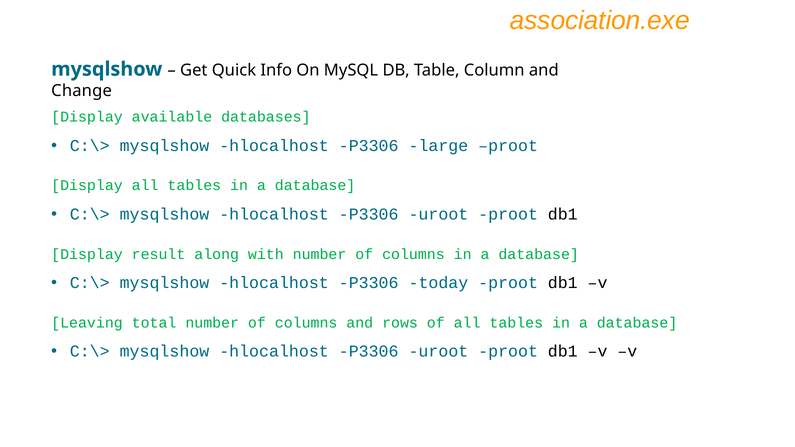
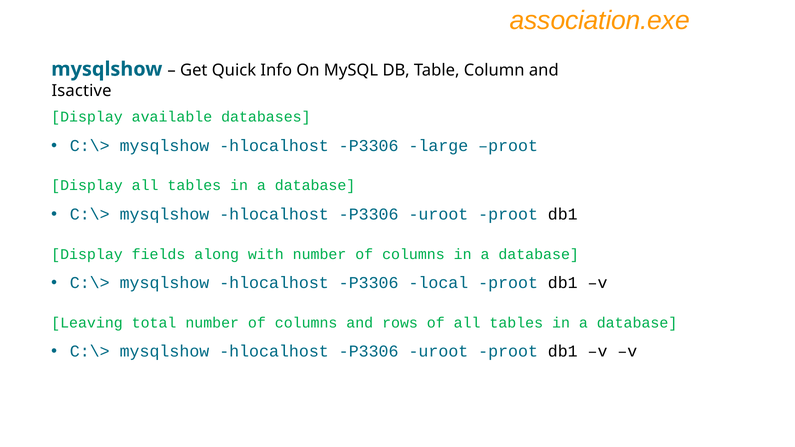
Change: Change -> Isactive
result: result -> fields
today: today -> local
